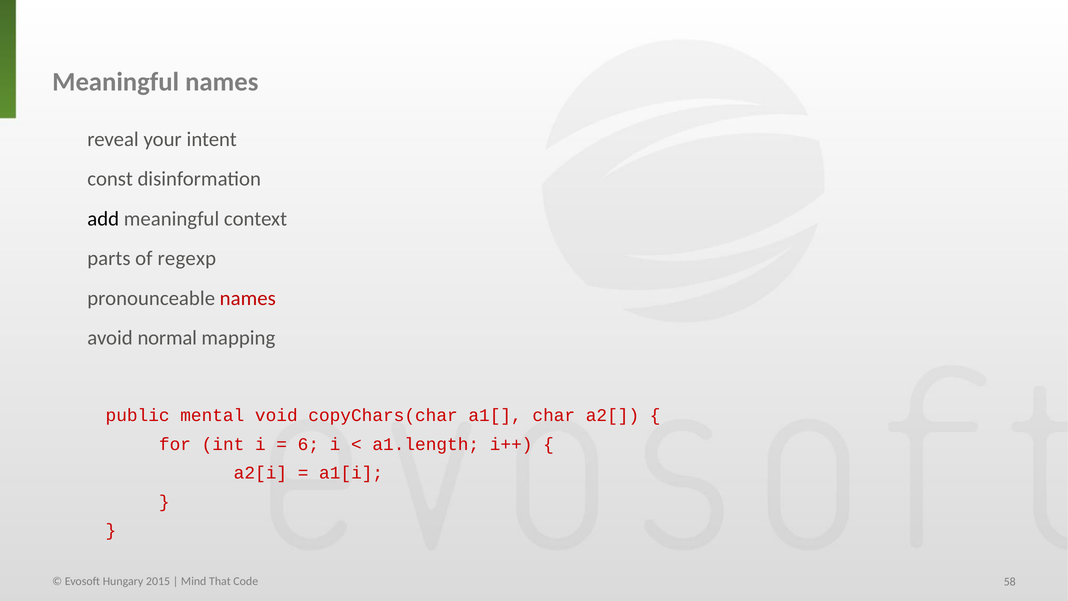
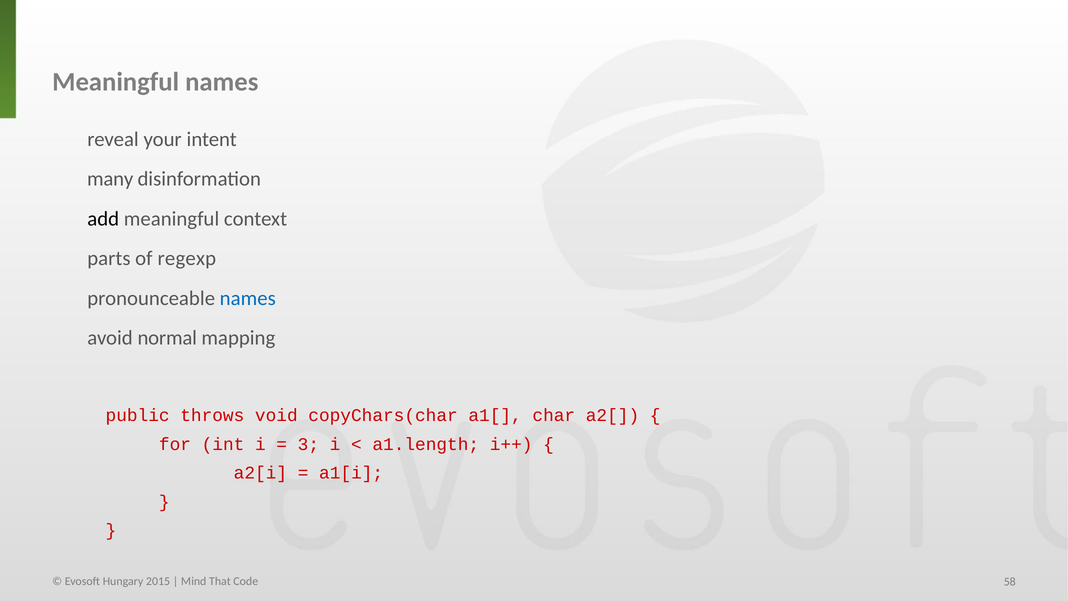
const: const -> many
names at (248, 298) colour: red -> blue
mental: mental -> throws
6: 6 -> 3
